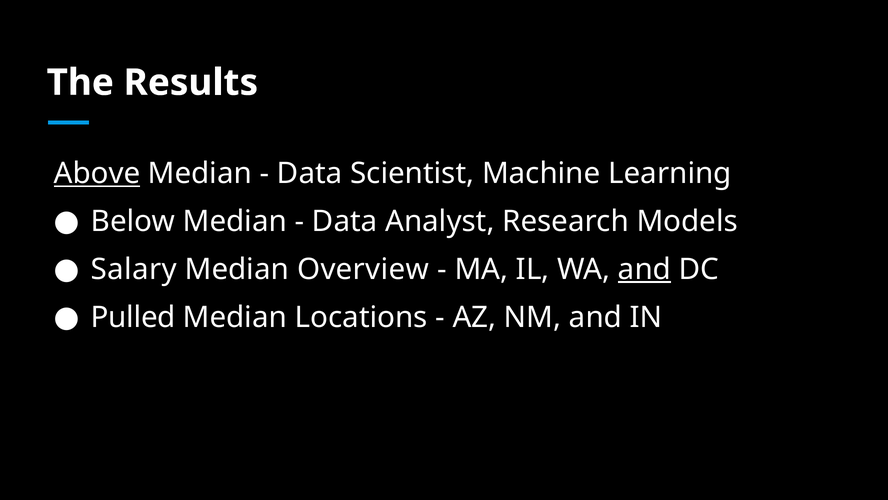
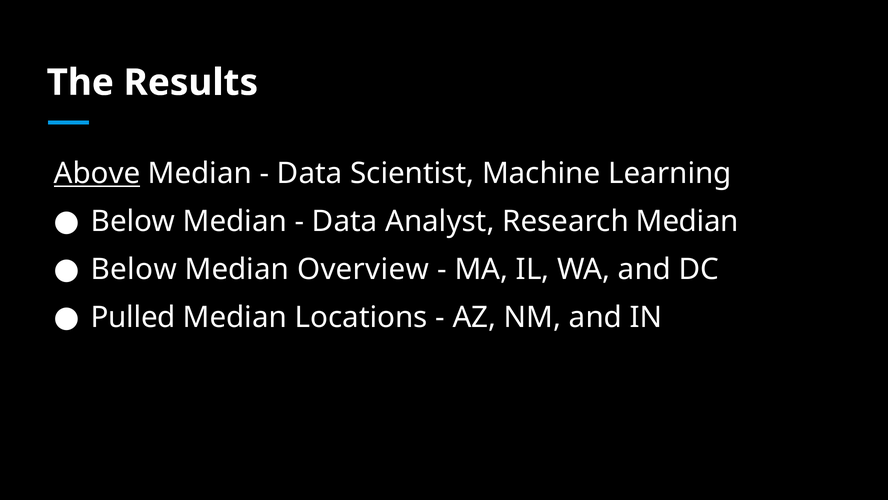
Research Models: Models -> Median
Salary at (134, 269): Salary -> Below
and at (645, 269) underline: present -> none
